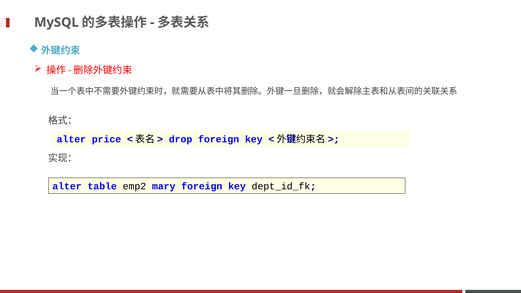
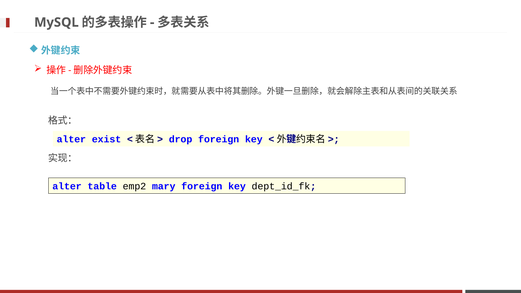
price: price -> exist
